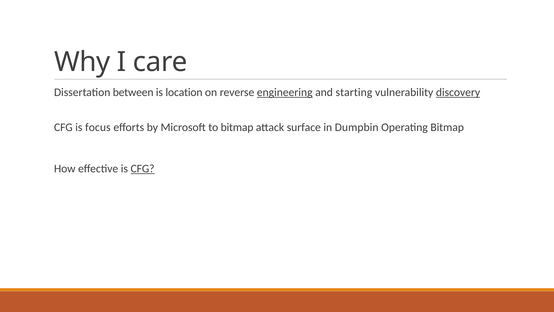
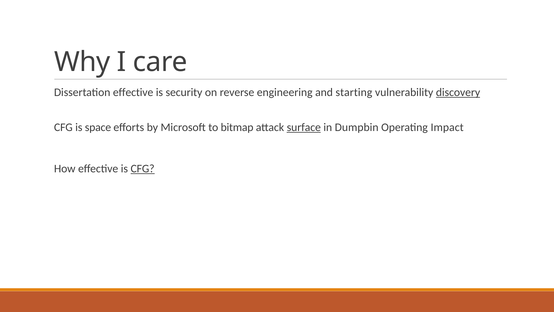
Dissertation between: between -> effective
location: location -> security
engineering underline: present -> none
focus: focus -> space
surface underline: none -> present
Operating Bitmap: Bitmap -> Impact
